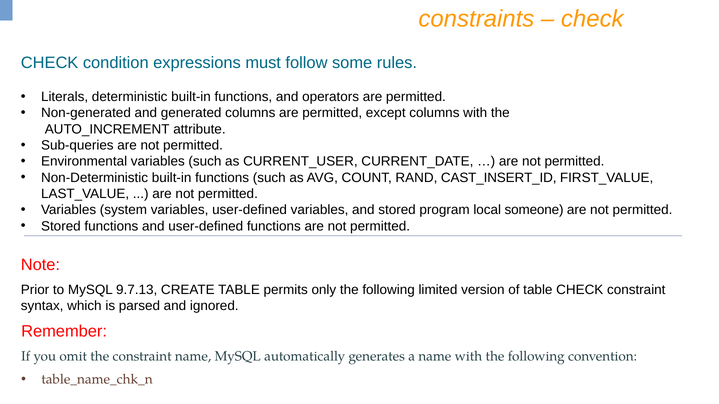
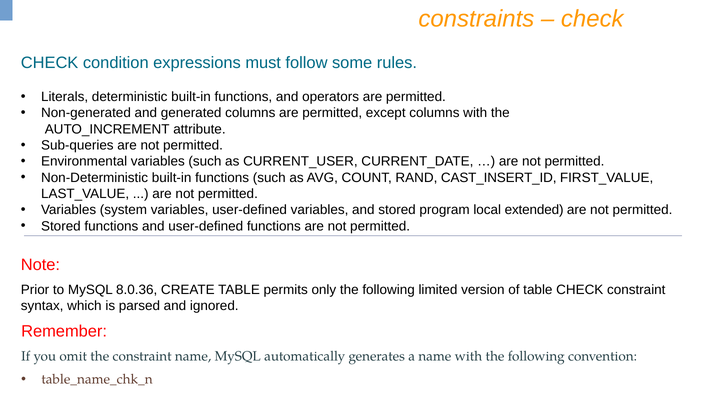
someone: someone -> extended
9.7.13: 9.7.13 -> 8.0.36
